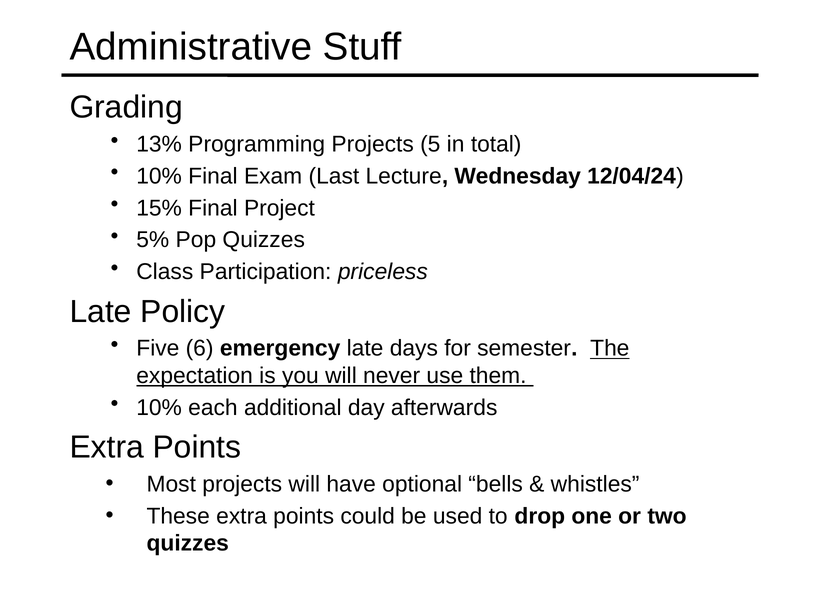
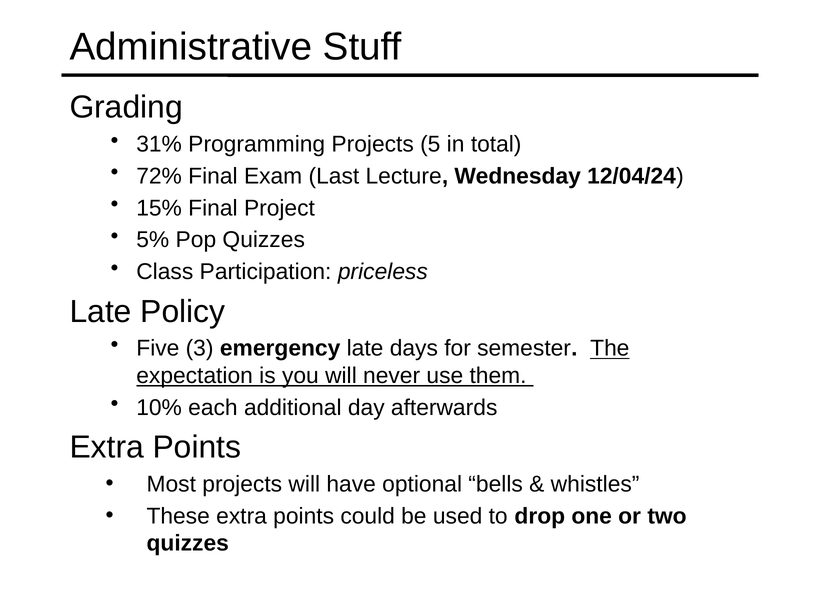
13%: 13% -> 31%
10% at (159, 176): 10% -> 72%
6: 6 -> 3
